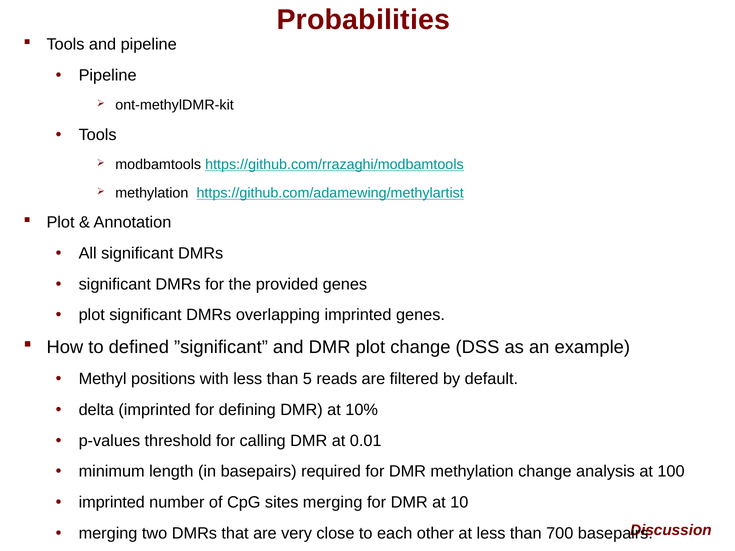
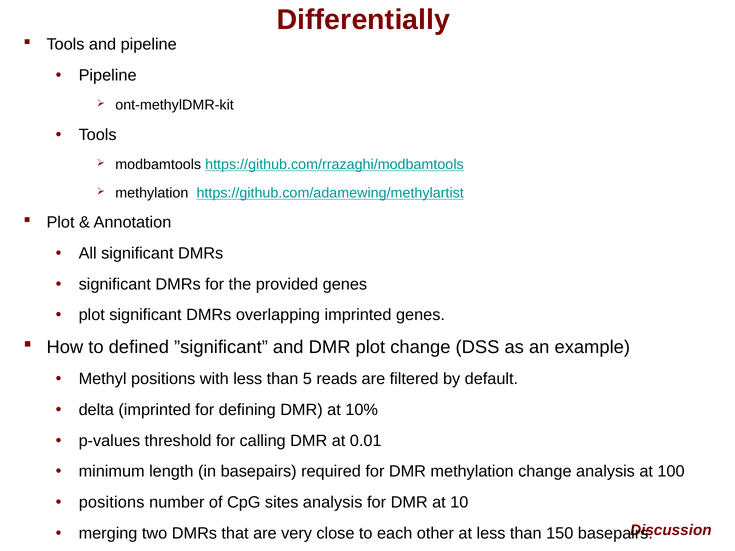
Probabilities: Probabilities -> Differentially
imprinted at (112, 503): imprinted -> positions
sites merging: merging -> analysis
700: 700 -> 150
